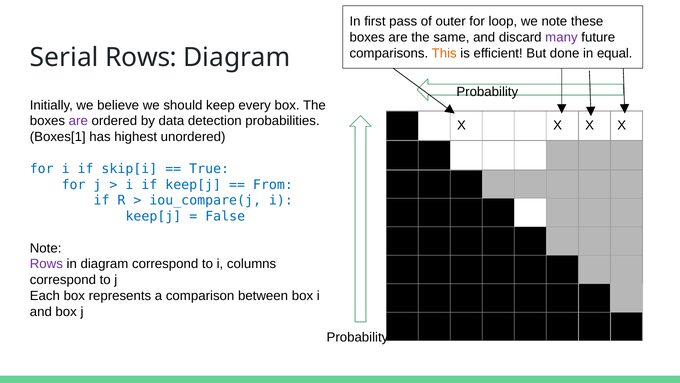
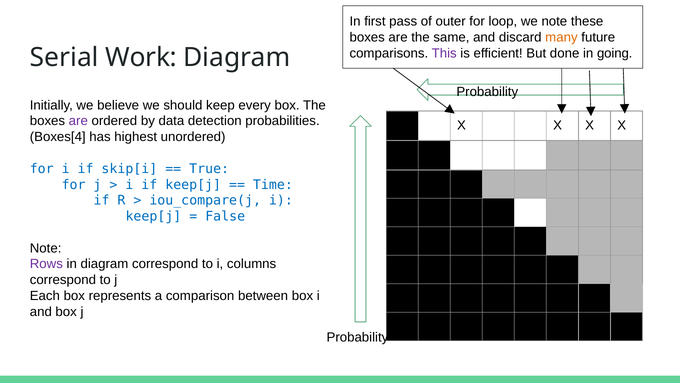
many colour: purple -> orange
This colour: orange -> purple
equal: equal -> going
Serial Rows: Rows -> Work
Boxes[1: Boxes[1 -> Boxes[4
From: From -> Time
